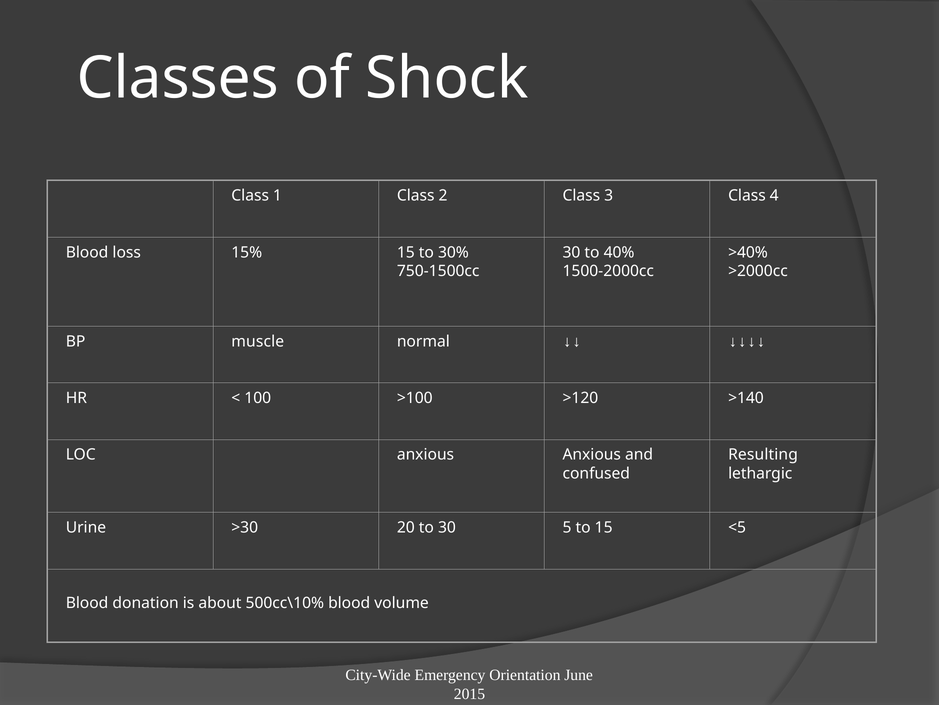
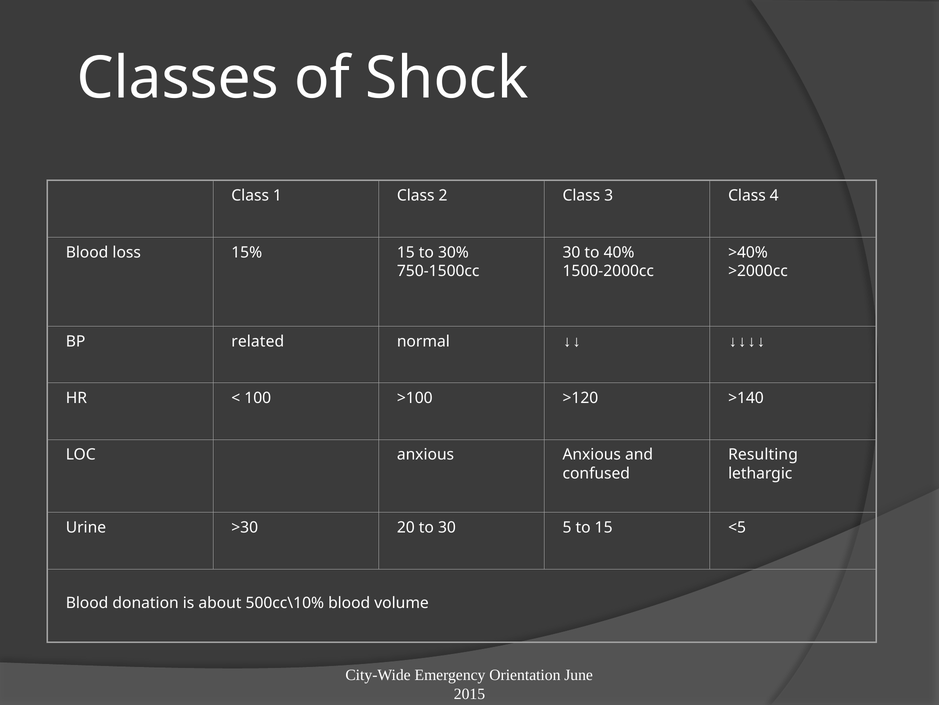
muscle: muscle -> related
